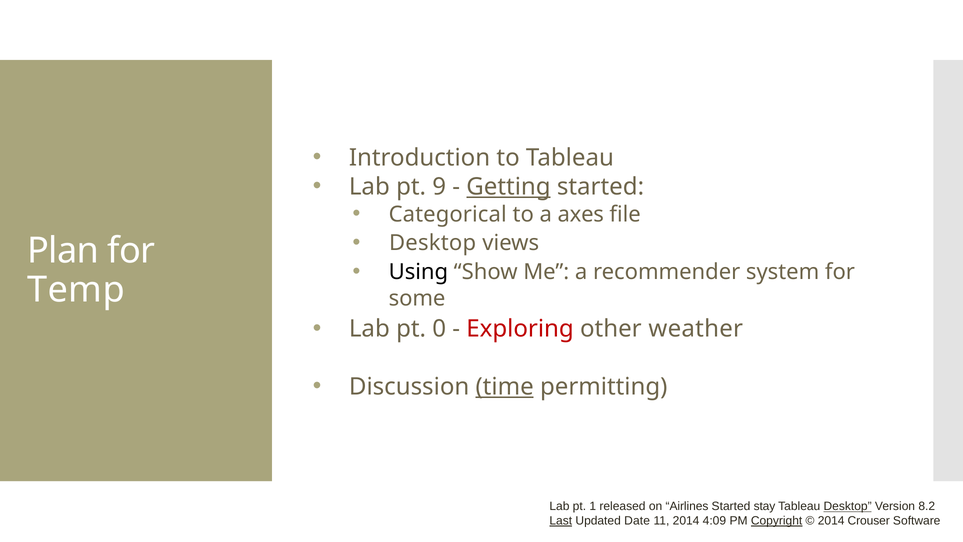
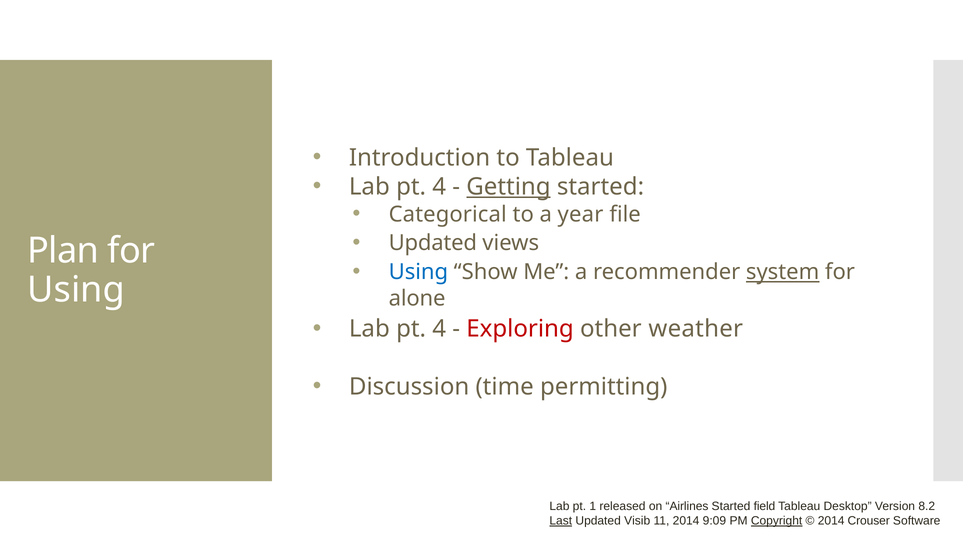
9 at (439, 187): 9 -> 4
axes: axes -> year
Desktop at (433, 243): Desktop -> Updated
Using at (418, 272) colour: black -> blue
system underline: none -> present
Temp at (76, 290): Temp -> Using
some: some -> alone
0 at (439, 329): 0 -> 4
time underline: present -> none
stay: stay -> field
Desktop at (848, 506) underline: present -> none
Date: Date -> Visib
4:09: 4:09 -> 9:09
